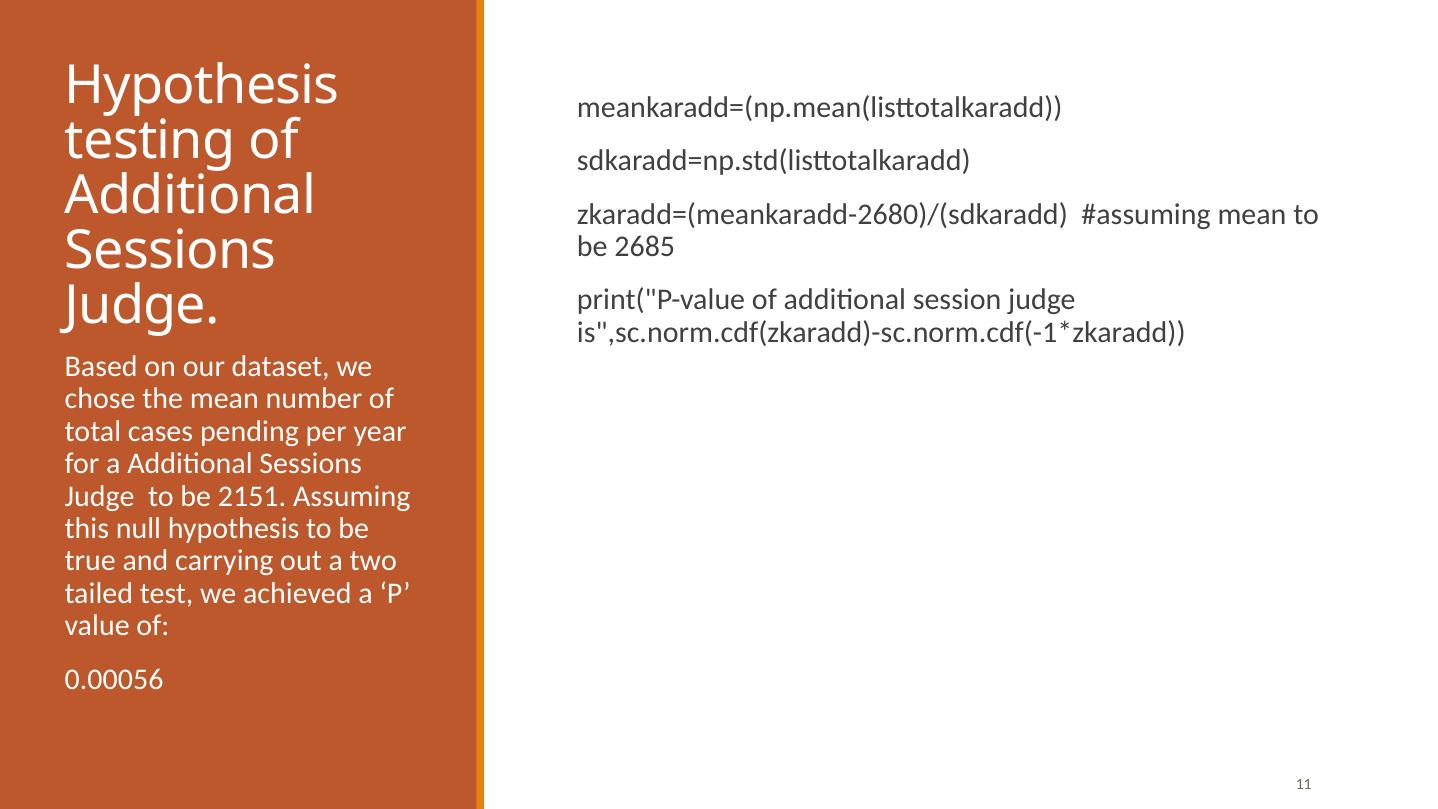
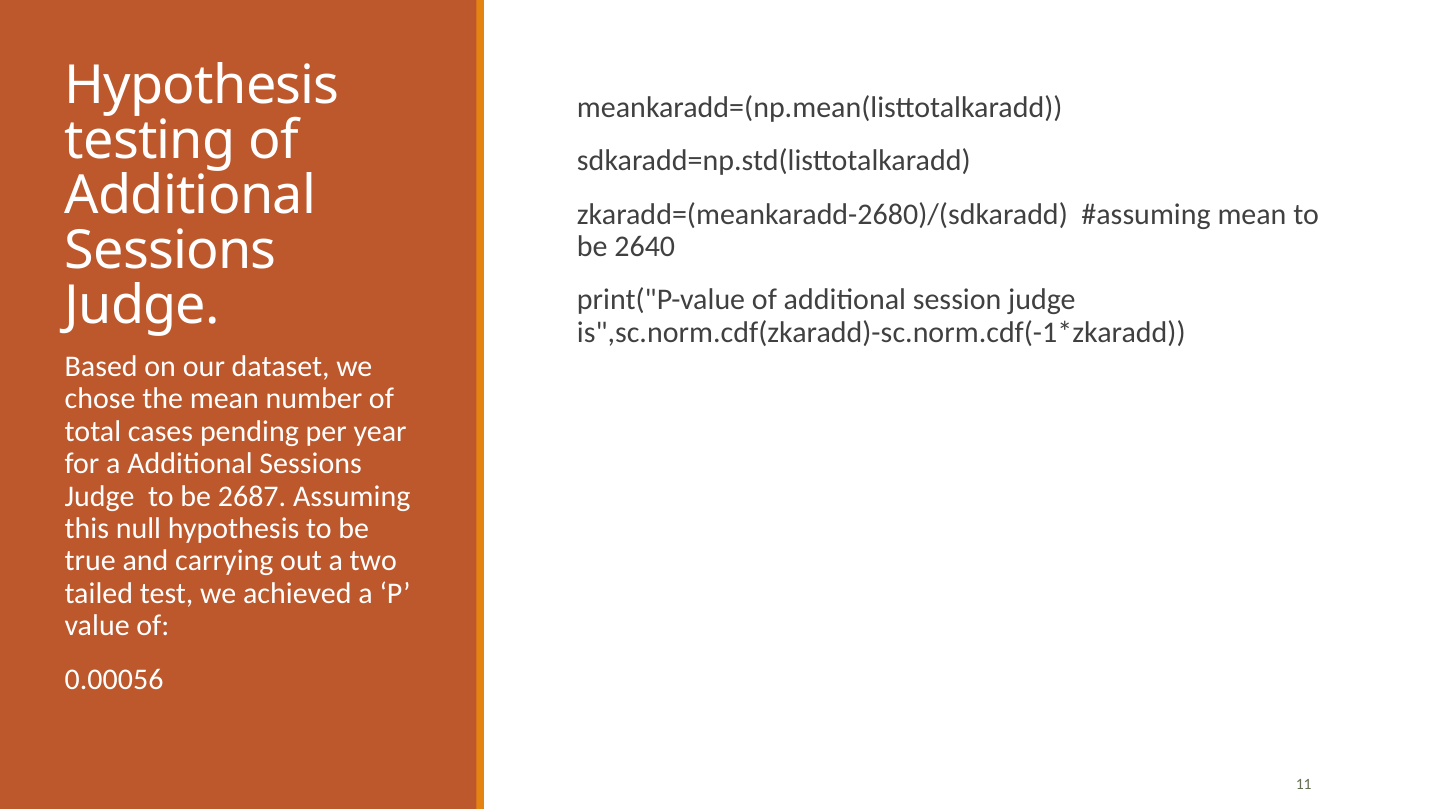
2685: 2685 -> 2640
2151: 2151 -> 2687
